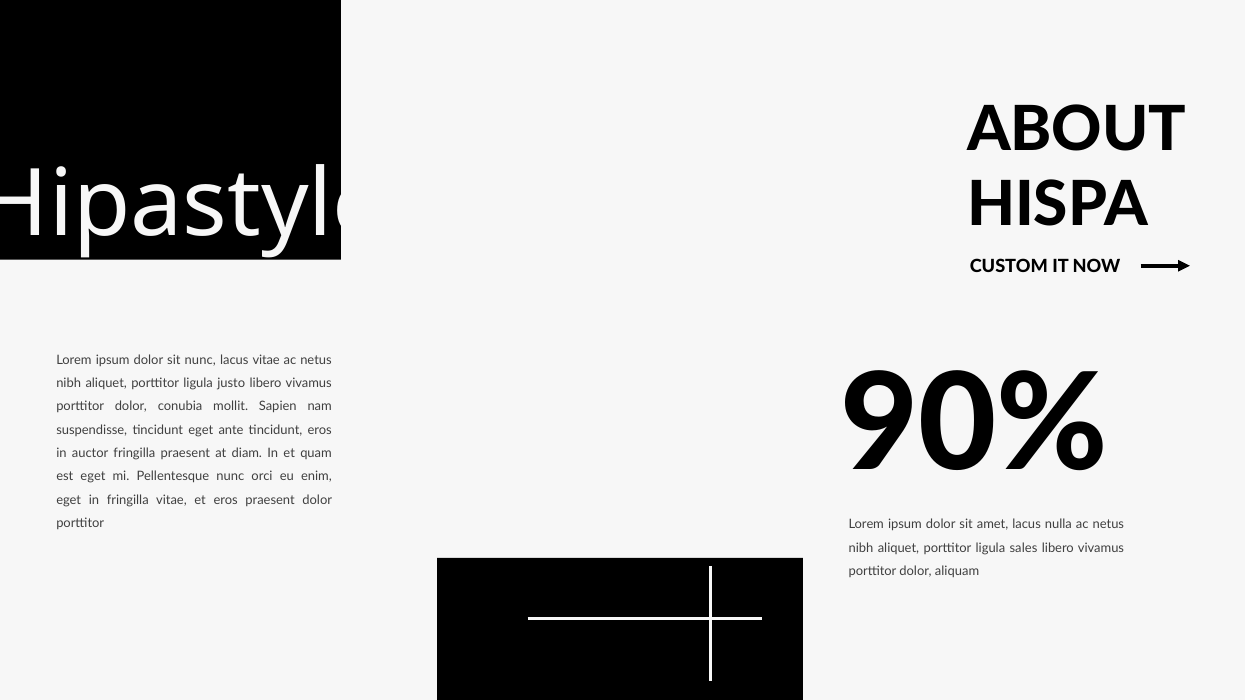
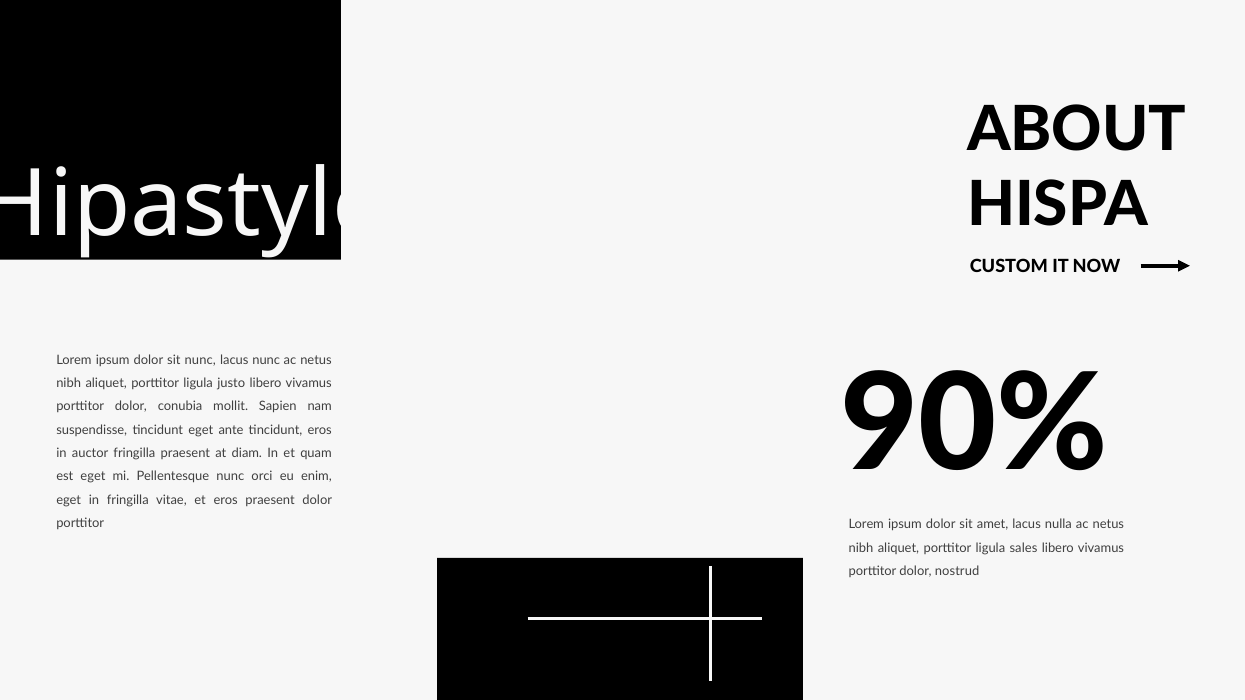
lacus vitae: vitae -> nunc
aliquam: aliquam -> nostrud
